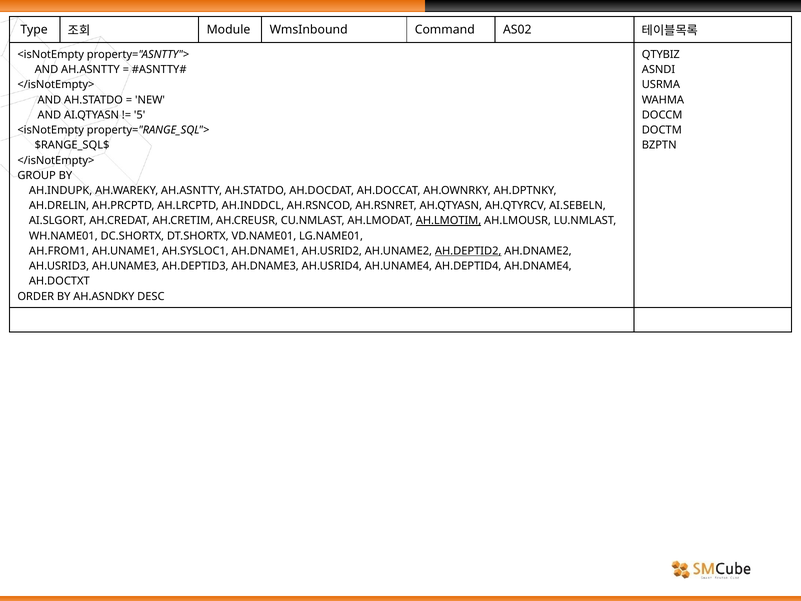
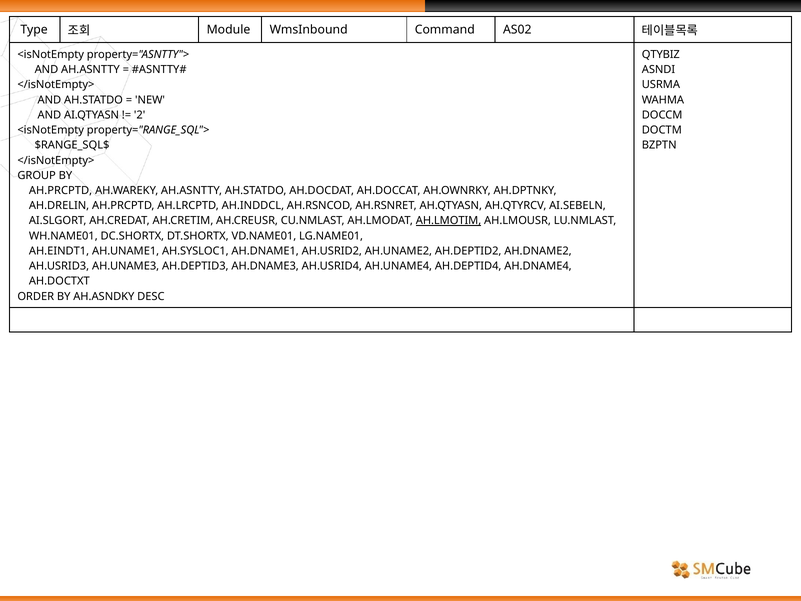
5: 5 -> 2
AH.INDUPK at (61, 190): AH.INDUPK -> AH.PRCPTD
AH.FROM1: AH.FROM1 -> AH.EINDT1
AH.DEPTID2 underline: present -> none
